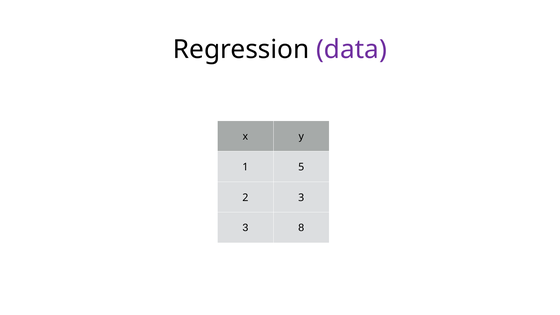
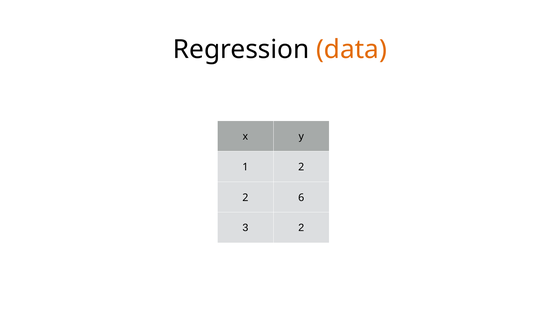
data colour: purple -> orange
1 5: 5 -> 2
2 3: 3 -> 6
3 8: 8 -> 2
